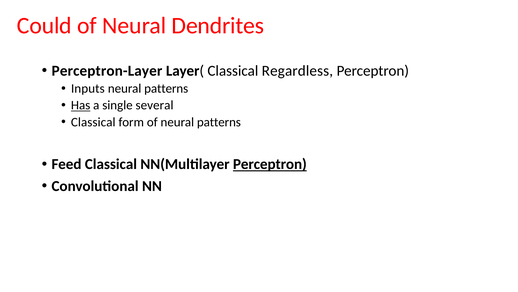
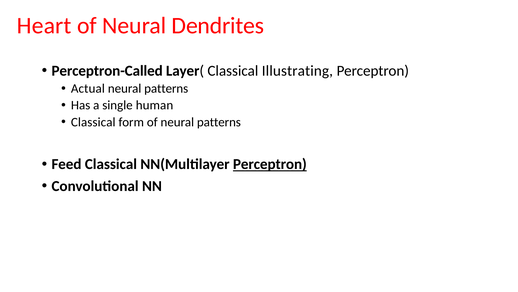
Could: Could -> Heart
Perceptron-Layer: Perceptron-Layer -> Perceptron-Called
Regardless: Regardless -> Illustrating
Inputs: Inputs -> Actual
Has underline: present -> none
several: several -> human
